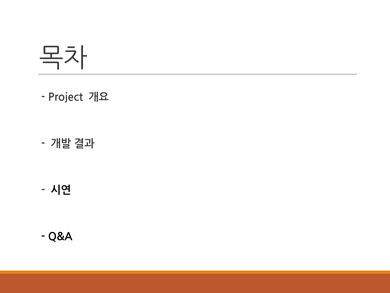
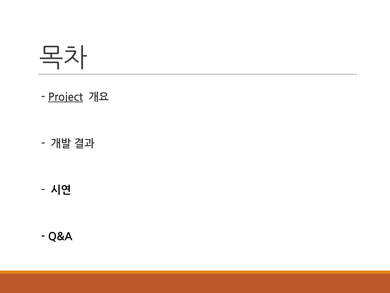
Project underline: none -> present
